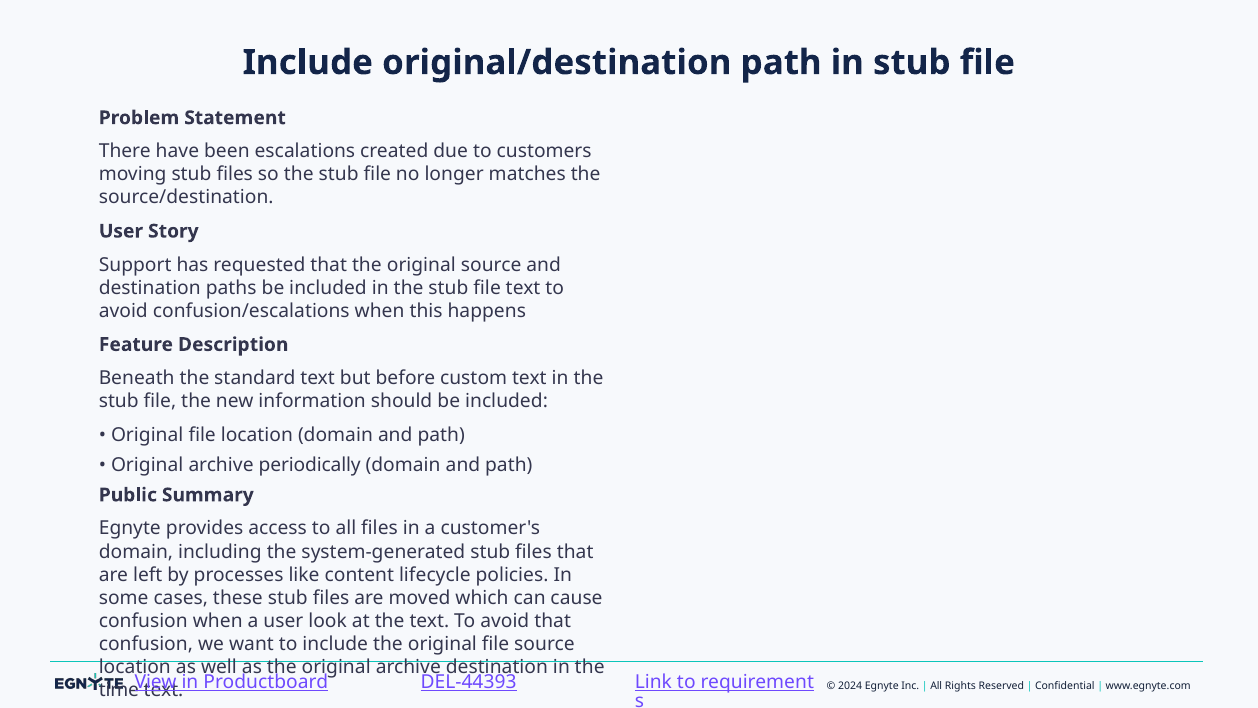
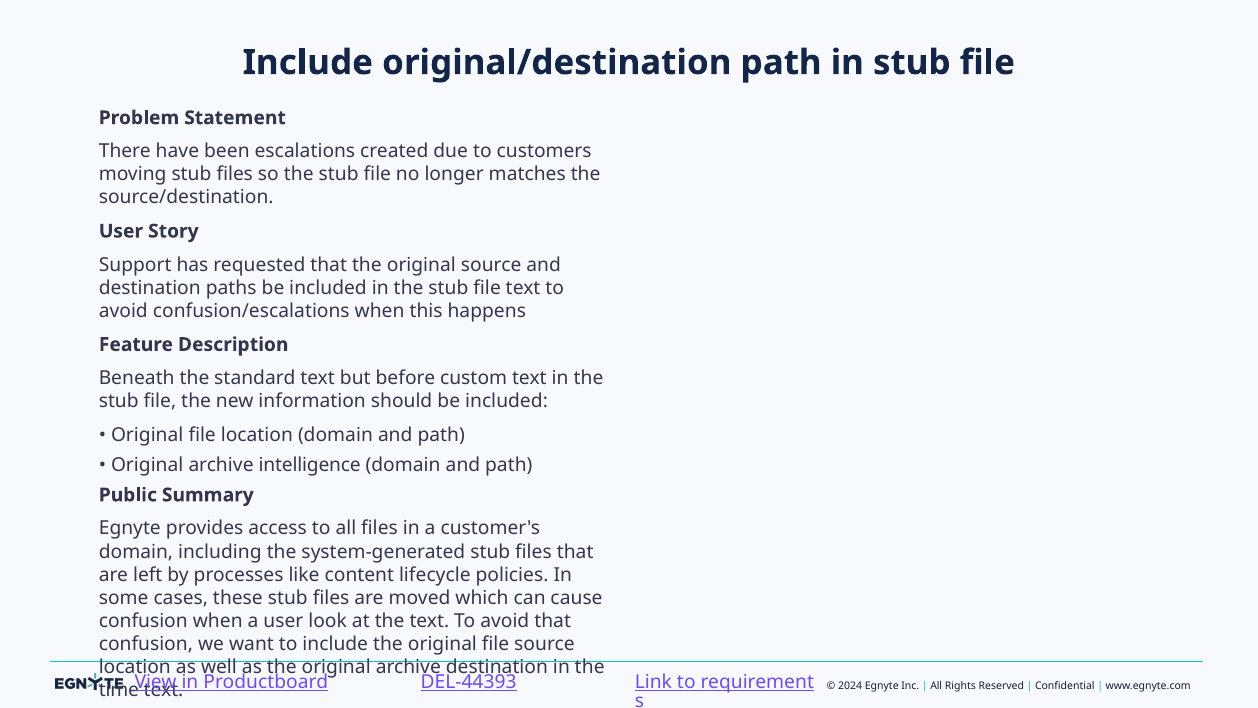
periodically: periodically -> intelligence
